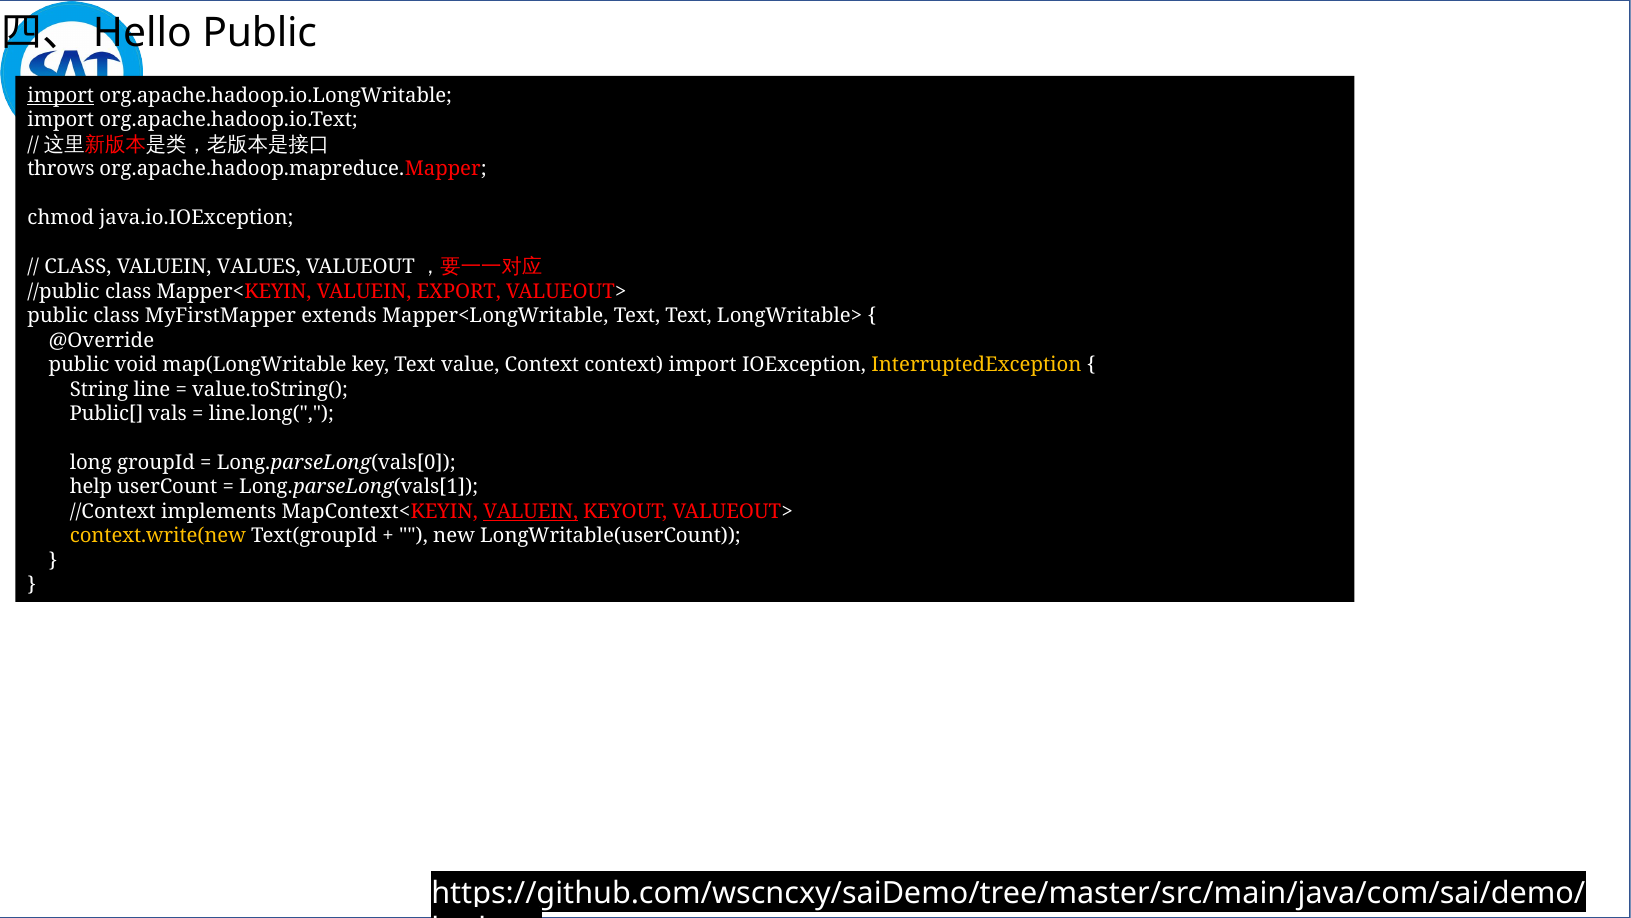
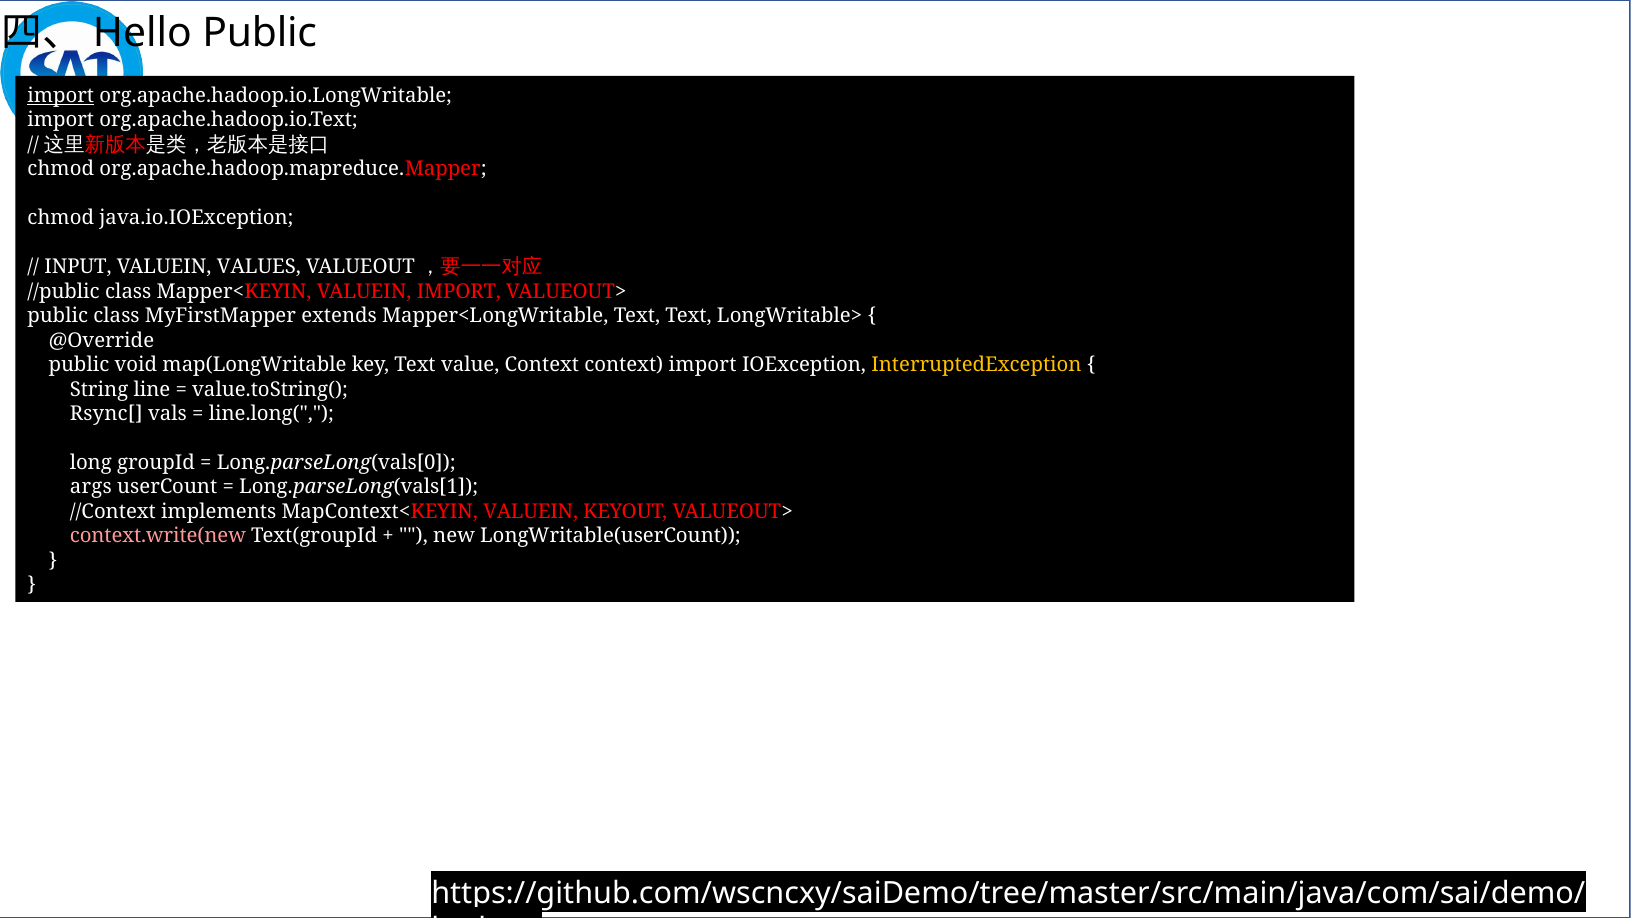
throws at (61, 169): throws -> chmod
CLASS at (78, 267): CLASS -> INPUT
VALUEIN EXPORT: EXPORT -> IMPORT
Public[: Public[ -> Rsync[
help: help -> args
VALUEIN at (531, 511) underline: present -> none
context.write(new colour: yellow -> pink
